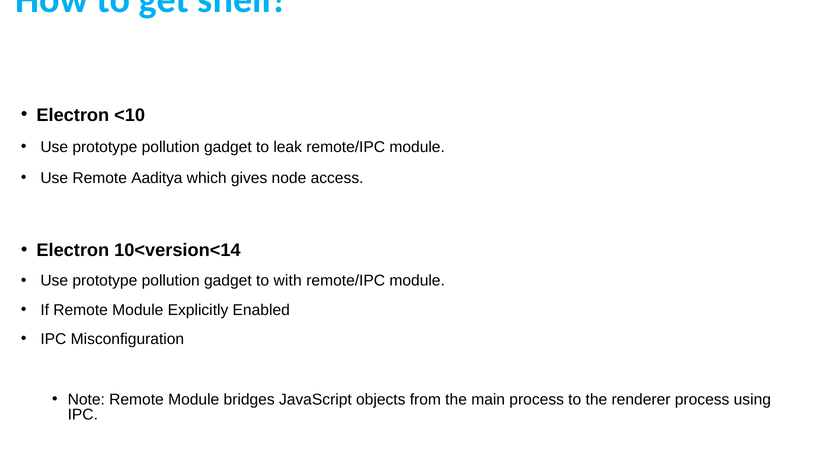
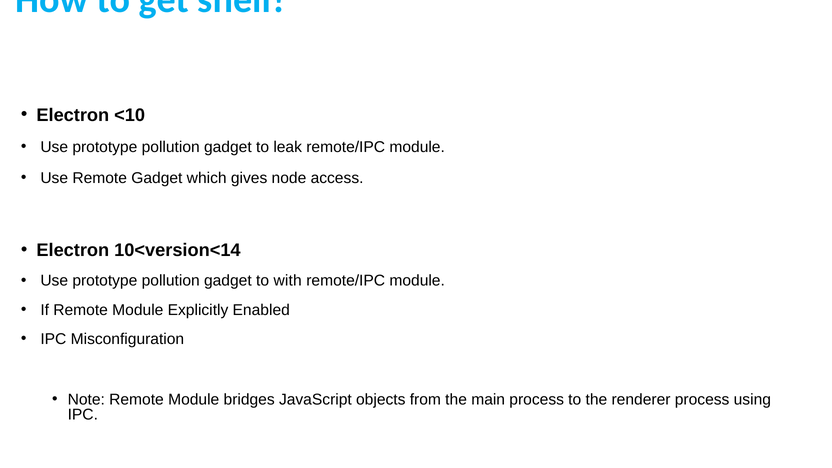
Remote Aaditya: Aaditya -> Gadget
